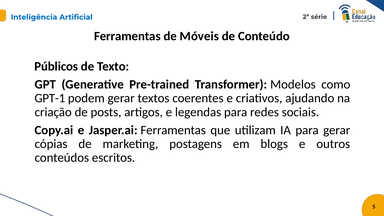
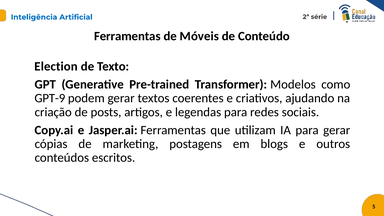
Públicos: Públicos -> Election
GPT-1: GPT-1 -> GPT-9
